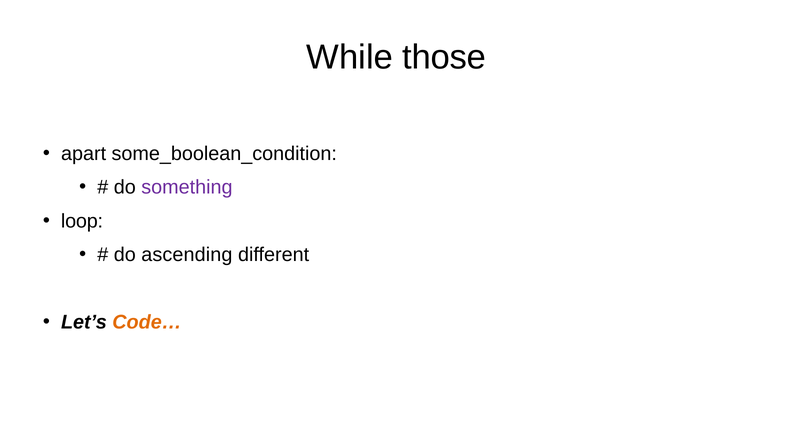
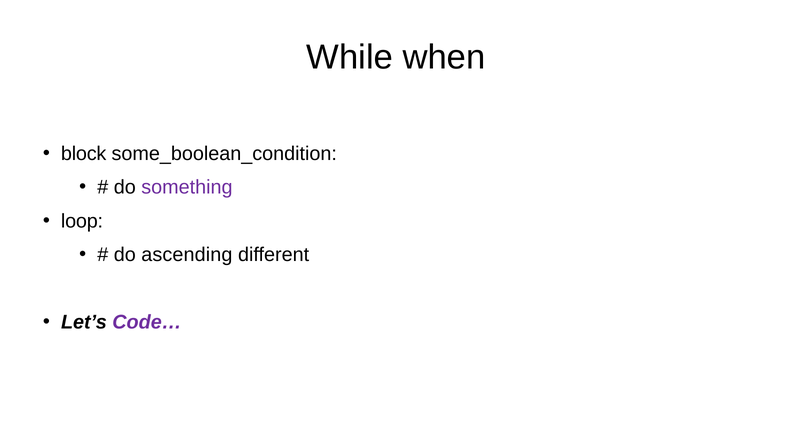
those: those -> when
apart: apart -> block
Code… colour: orange -> purple
